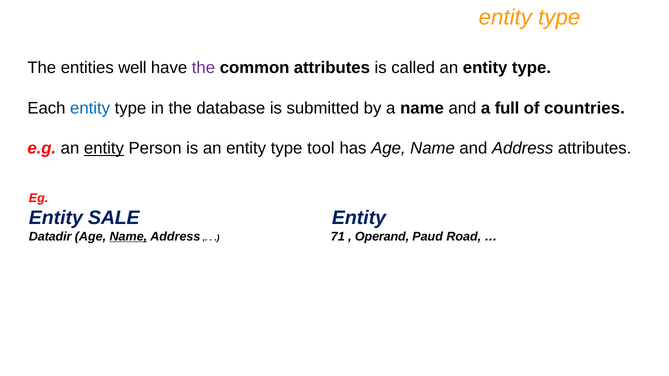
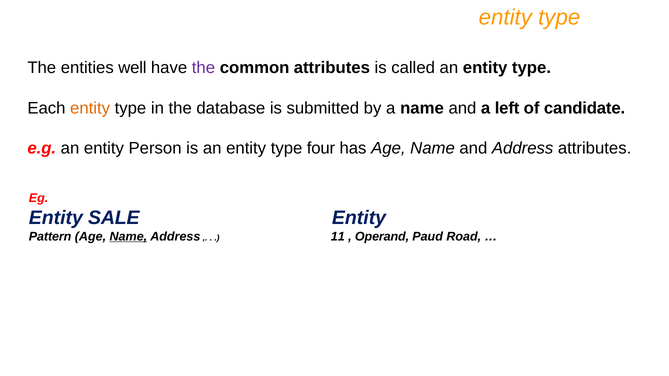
entity at (90, 108) colour: blue -> orange
full: full -> left
countries: countries -> candidate
entity at (104, 148) underline: present -> none
tool: tool -> four
Datadir: Datadir -> Pattern
71: 71 -> 11
